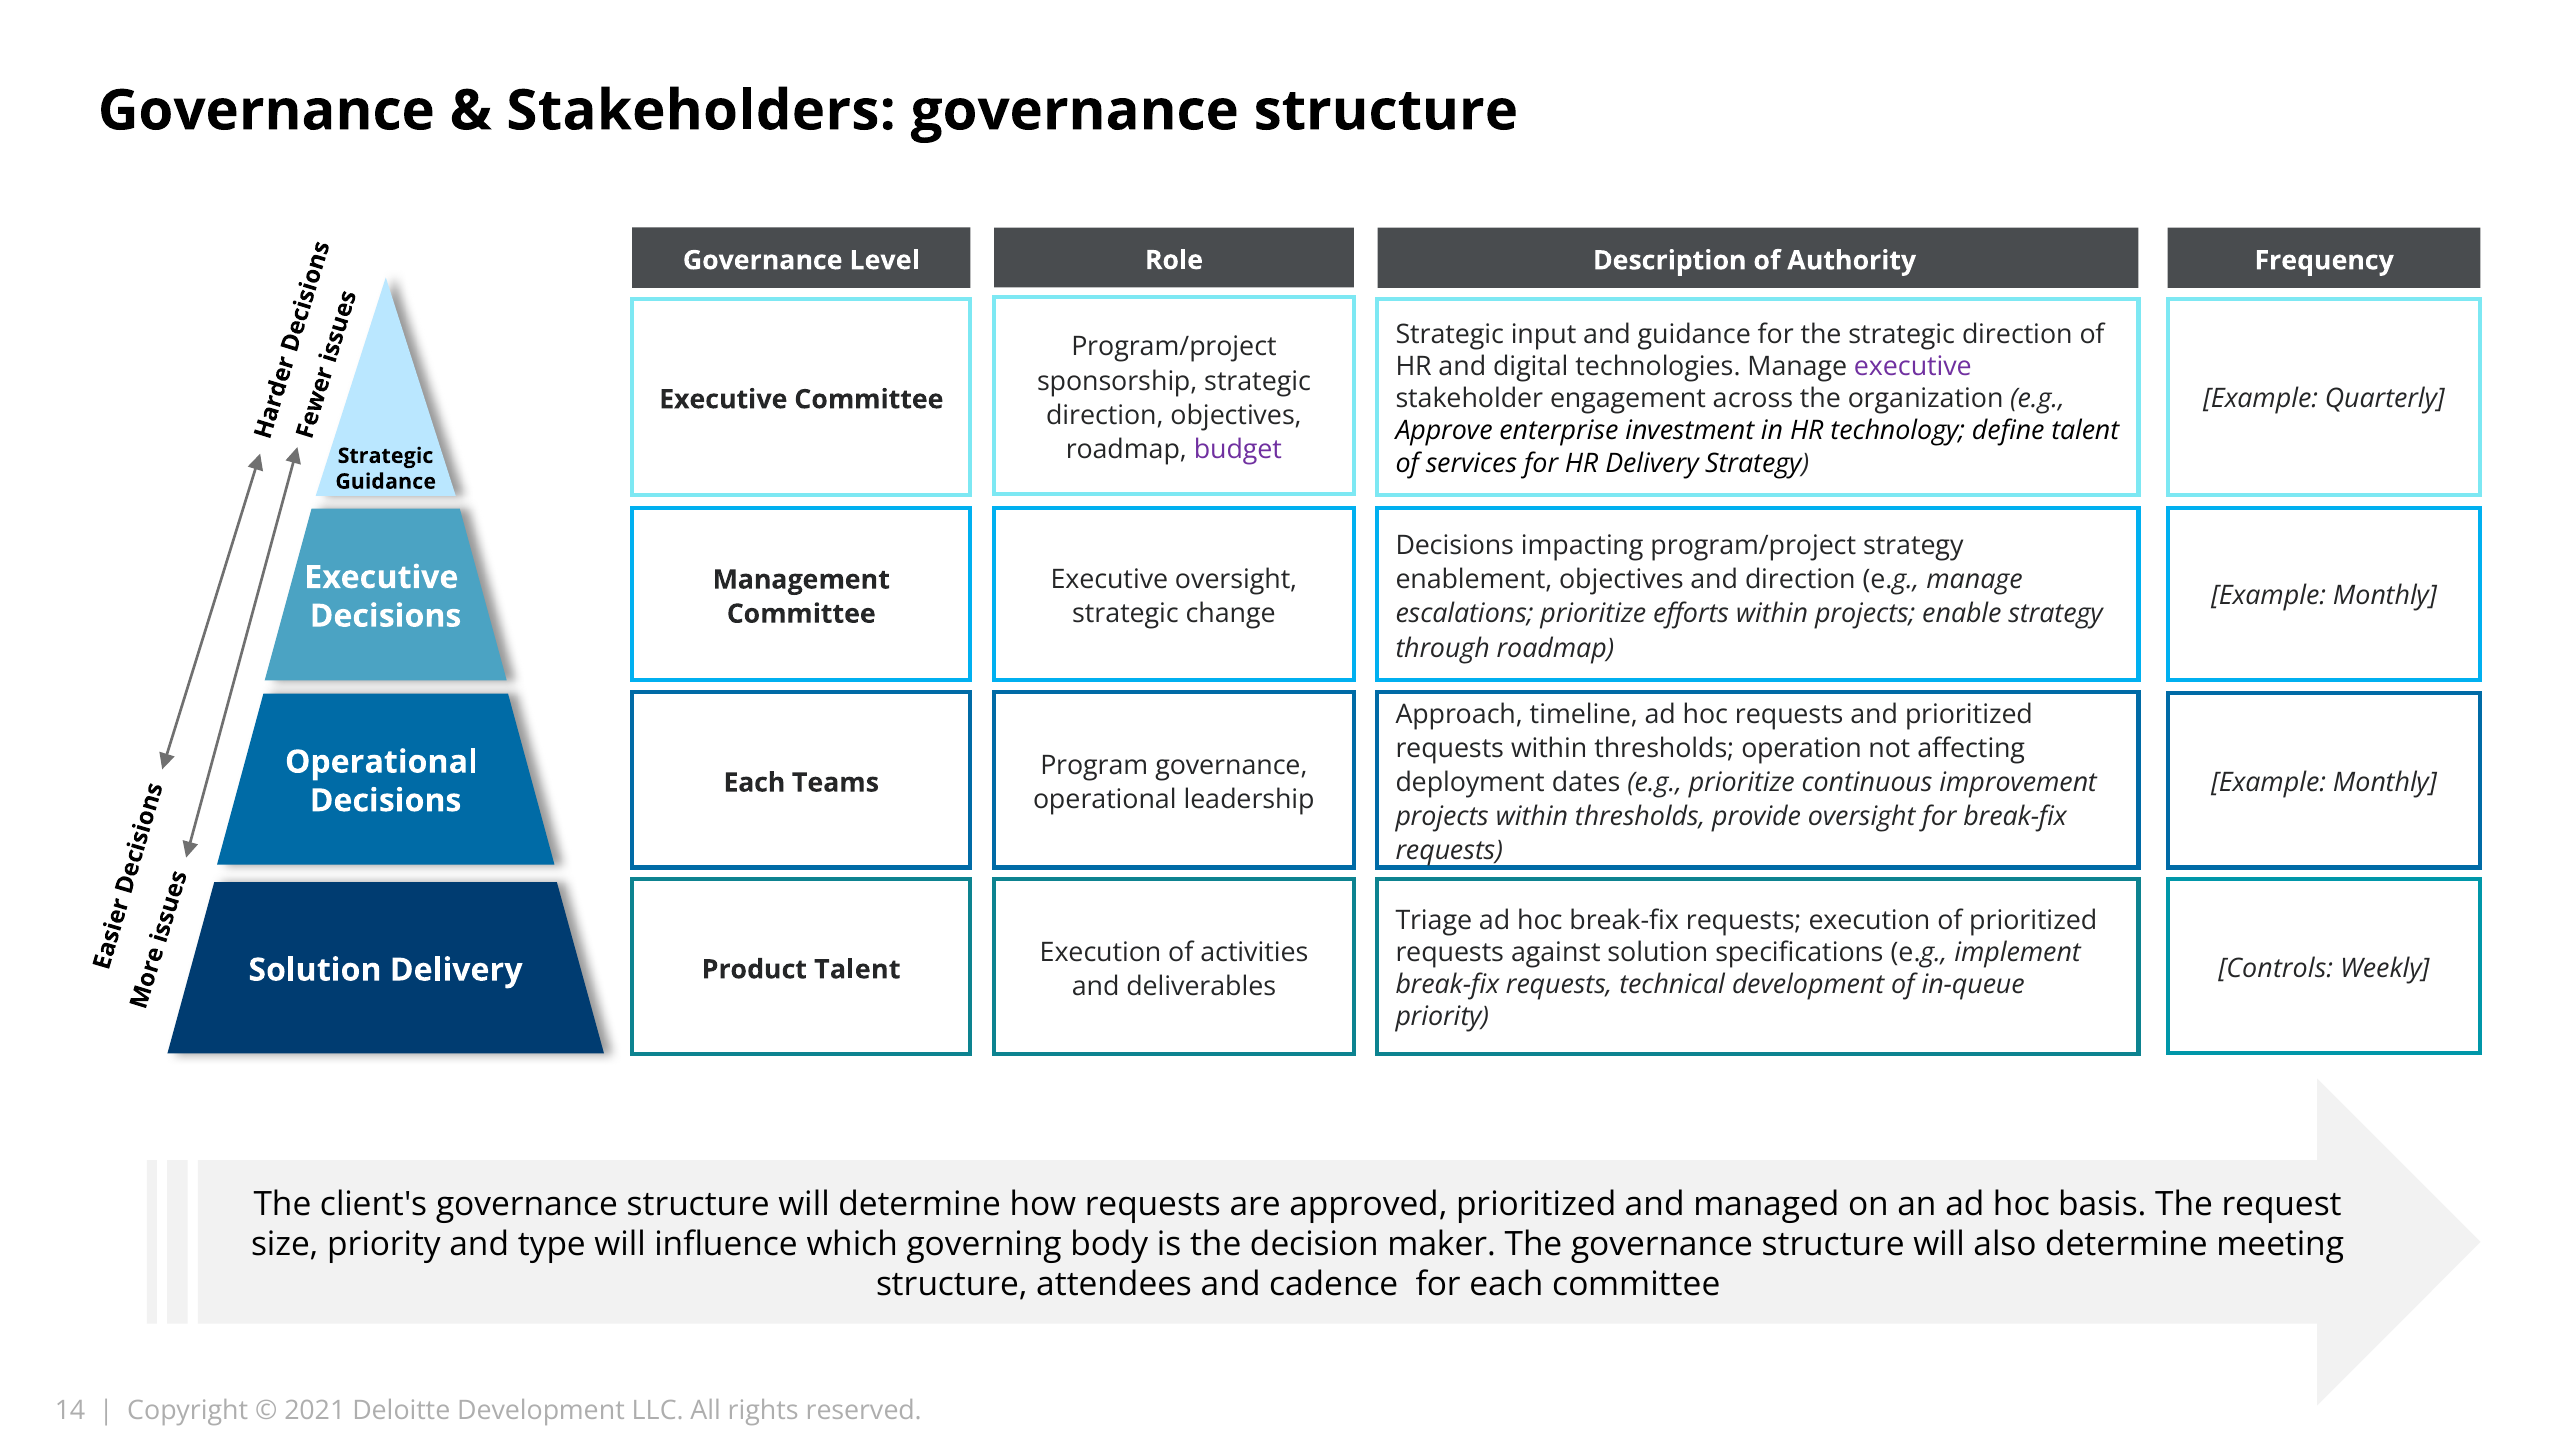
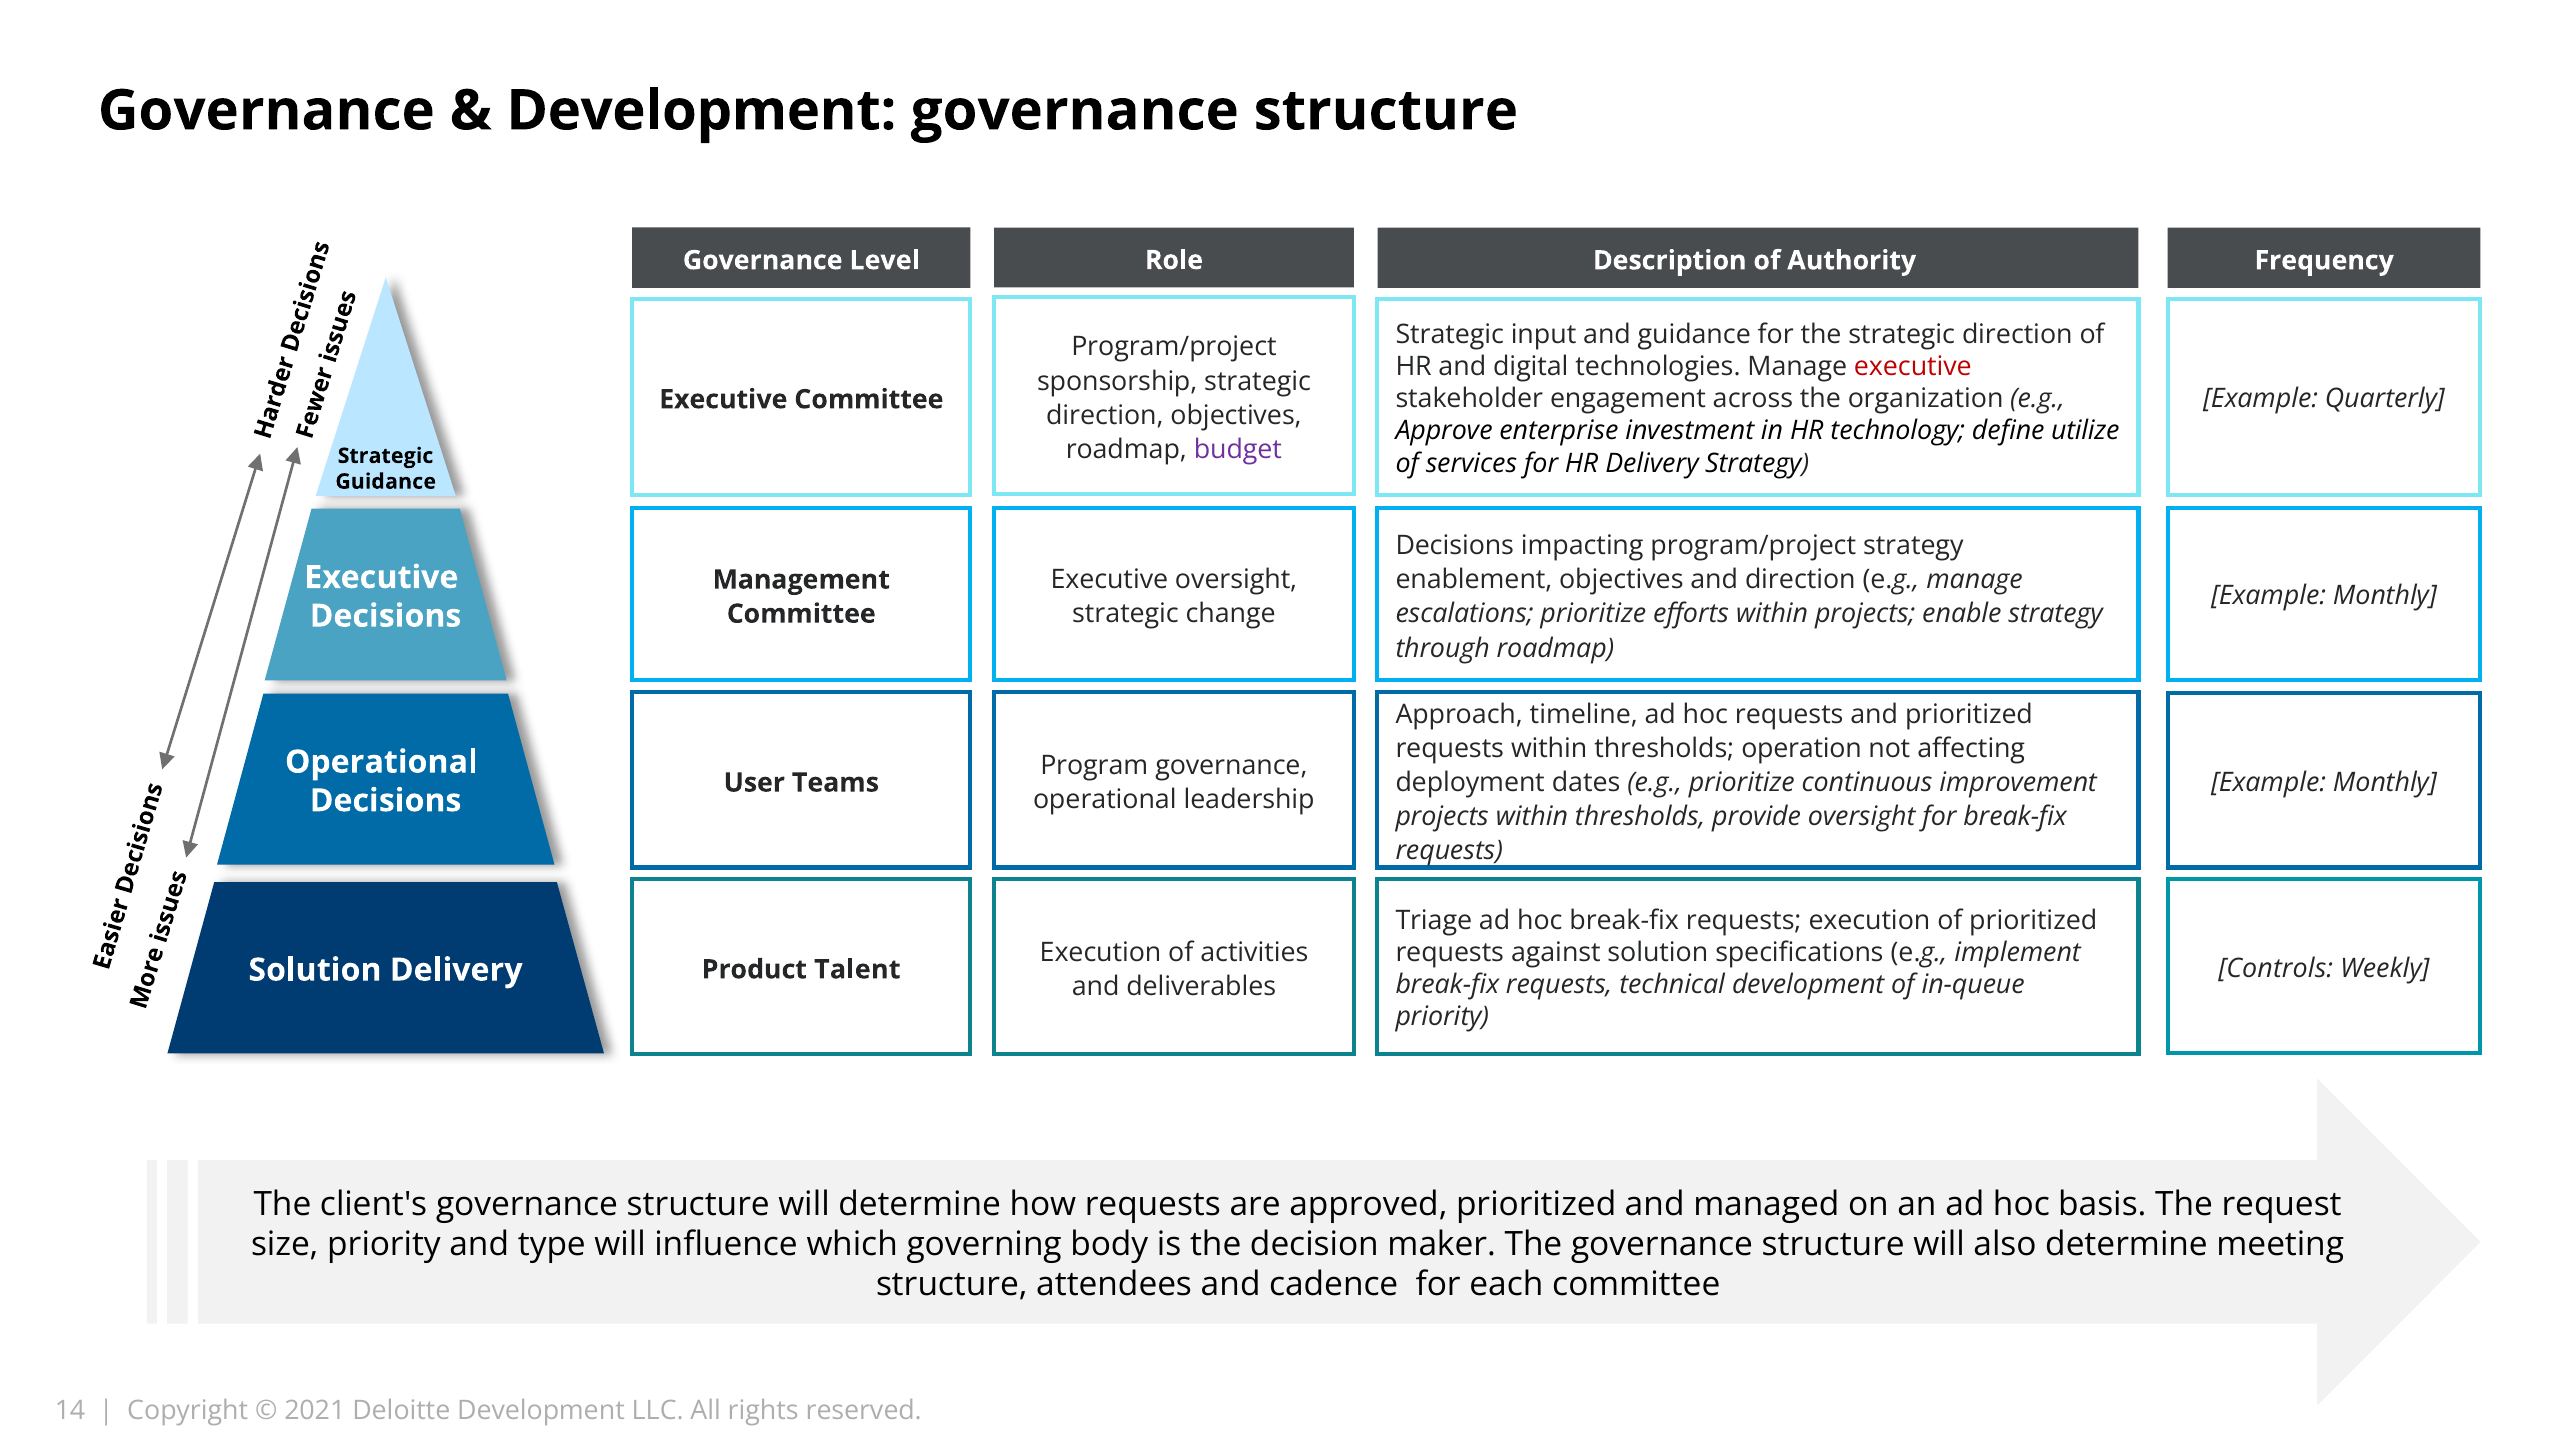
Stakeholders at (701, 111): Stakeholders -> Development
executive at (1913, 366) colour: purple -> red
define talent: talent -> utilize
Each at (754, 783): Each -> User
